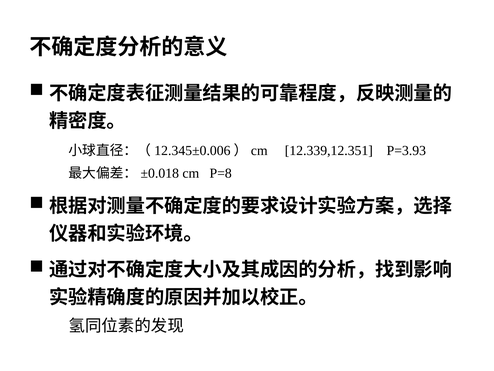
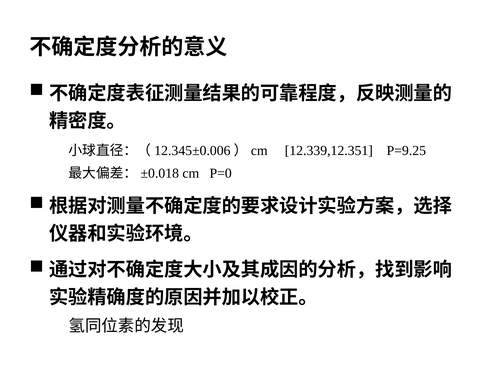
P=3.93: P=3.93 -> P=9.25
P=8: P=8 -> P=0
